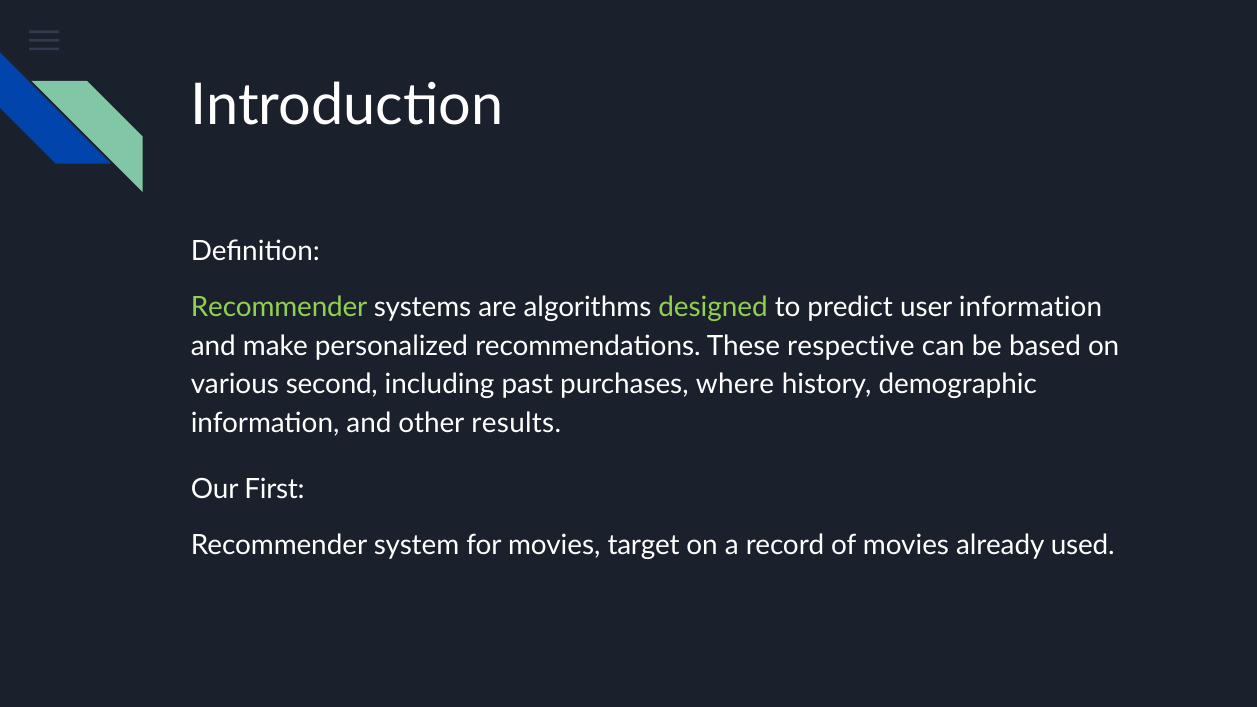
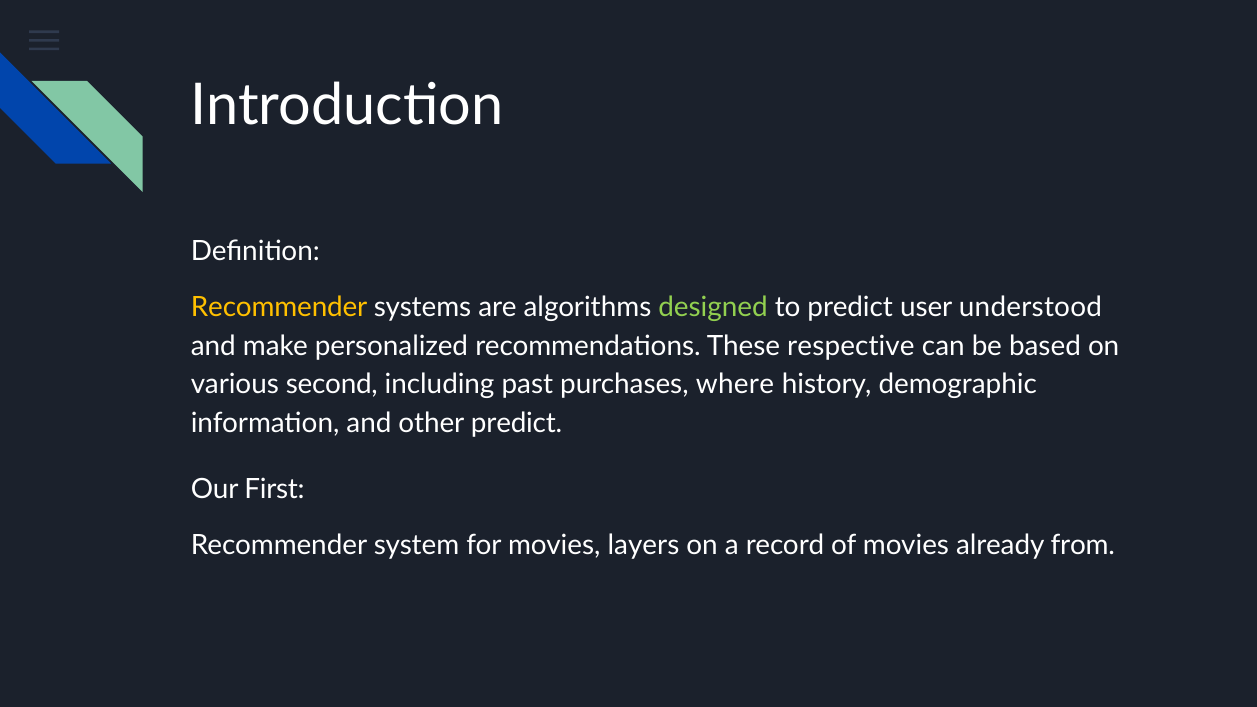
Recommender at (279, 308) colour: light green -> yellow
user information: information -> understood
other results: results -> predict
target: target -> layers
used: used -> from
